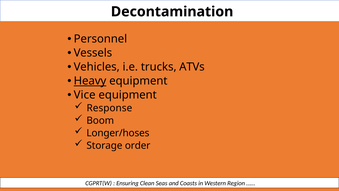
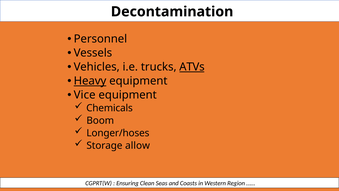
ATVs underline: none -> present
Response: Response -> Chemicals
order: order -> allow
